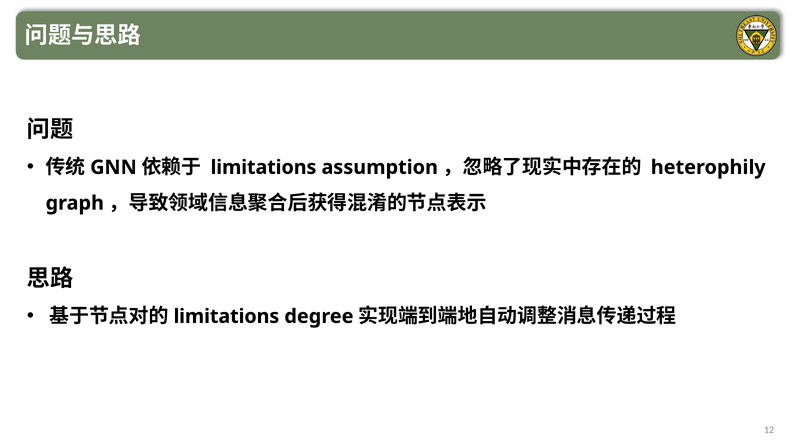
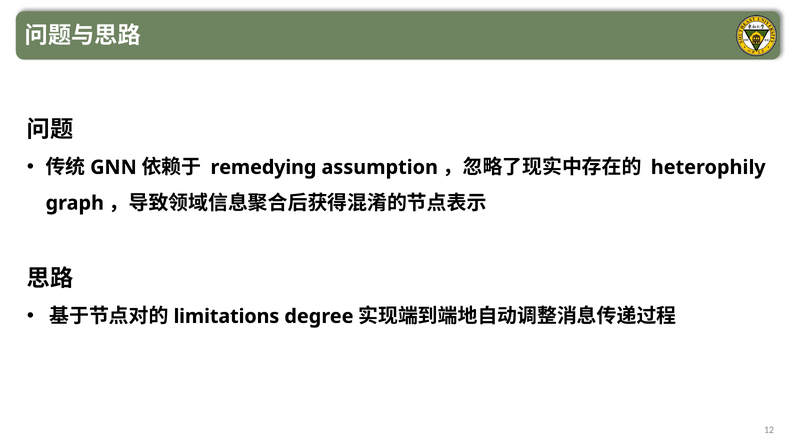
limitations at (263, 167): limitations -> remedying
